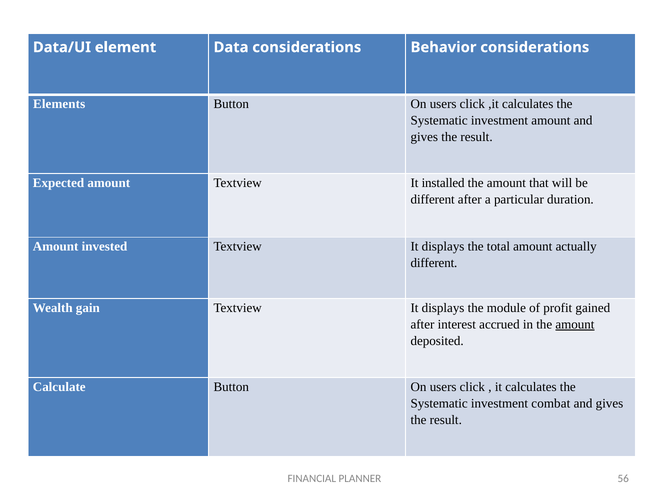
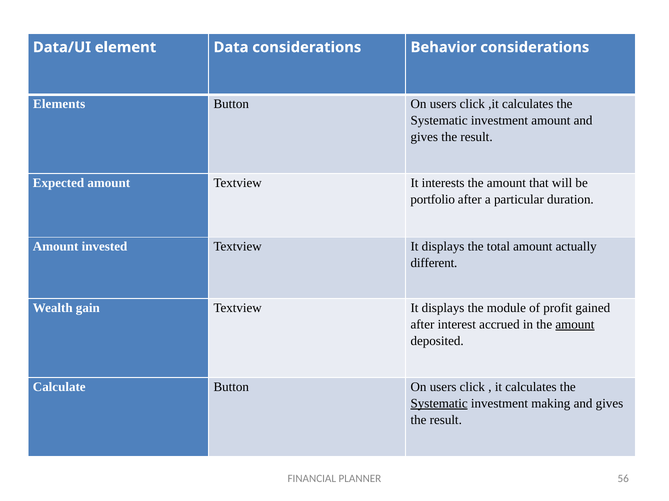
installed: installed -> interests
different at (433, 200): different -> portfolio
Systematic at (439, 404) underline: none -> present
combat: combat -> making
